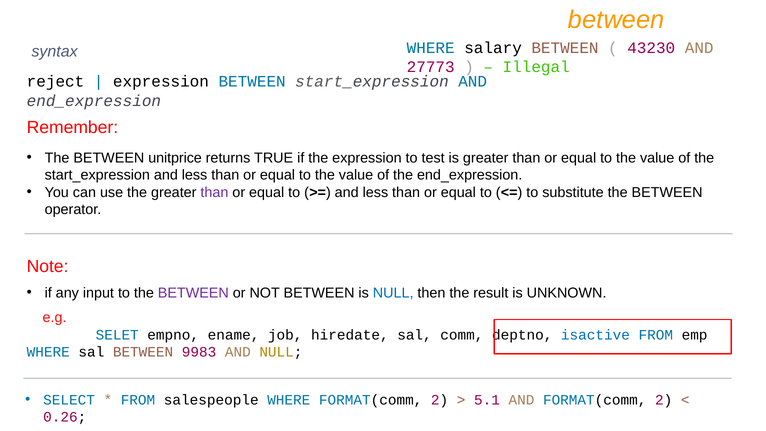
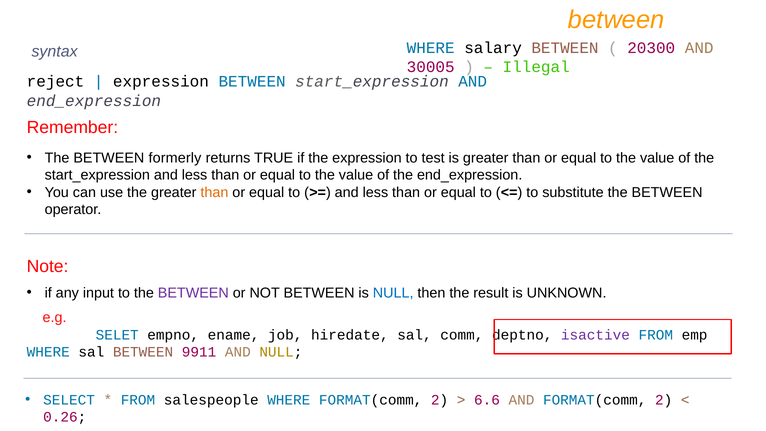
43230: 43230 -> 20300
27773: 27773 -> 30005
unitprice: unitprice -> formerly
than at (214, 192) colour: purple -> orange
isactive colour: blue -> purple
9983: 9983 -> 9911
5.1: 5.1 -> 6.6
